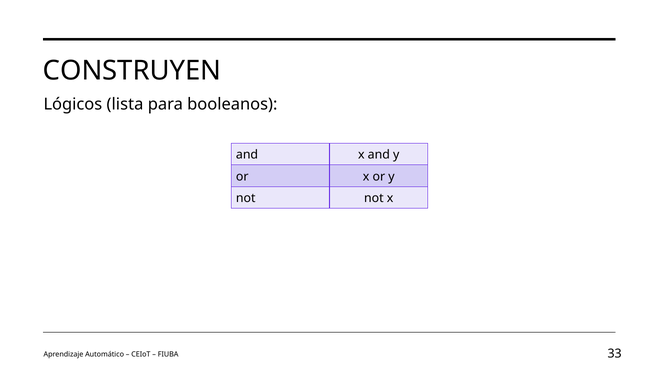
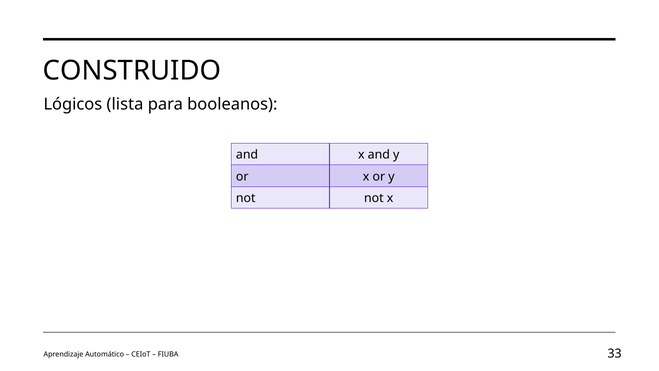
CONSTRUYEN: CONSTRUYEN -> CONSTRUIDO
